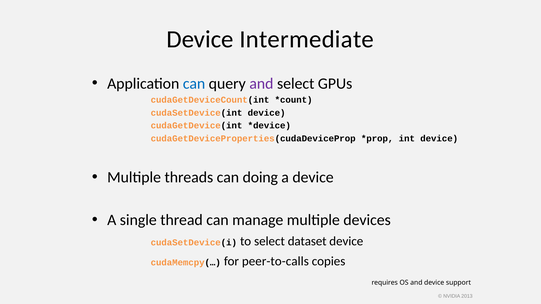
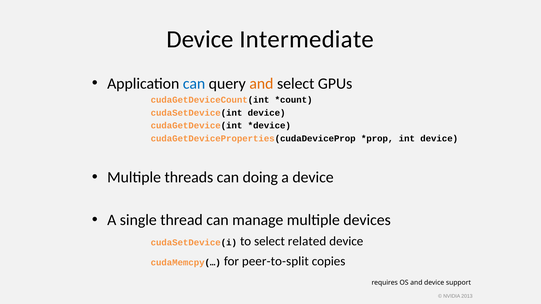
and at (261, 84) colour: purple -> orange
dataset: dataset -> related
peer-to-calls: peer-to-calls -> peer-to-split
